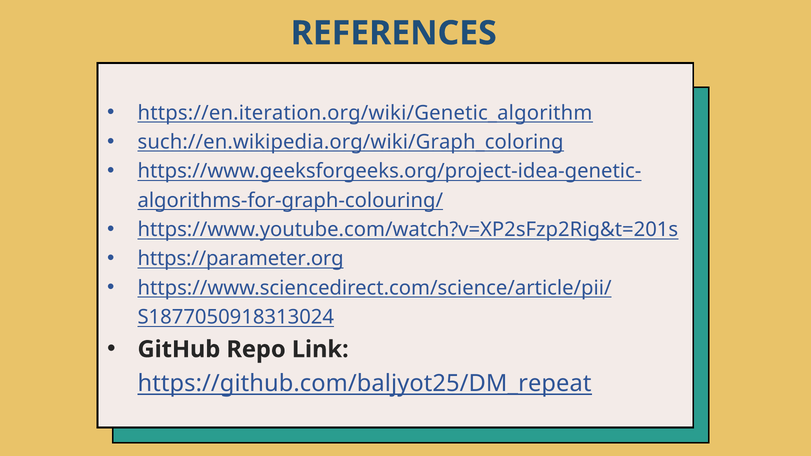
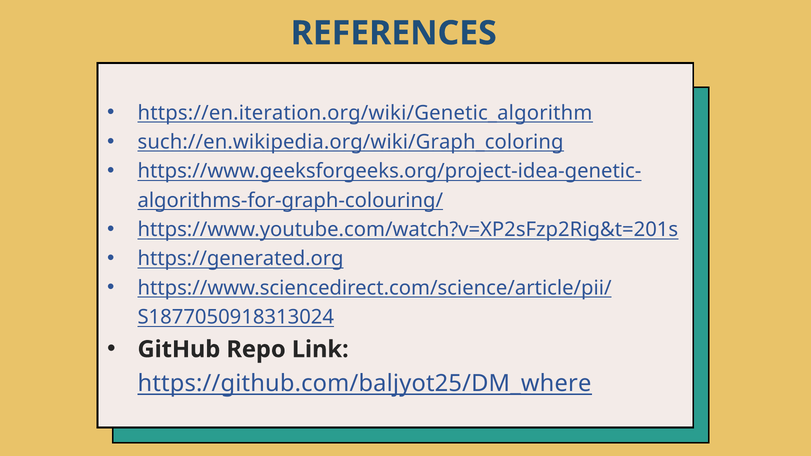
https://parameter.org: https://parameter.org -> https://generated.org
https://github.com/baljyot25/DM_repeat: https://github.com/baljyot25/DM_repeat -> https://github.com/baljyot25/DM_where
